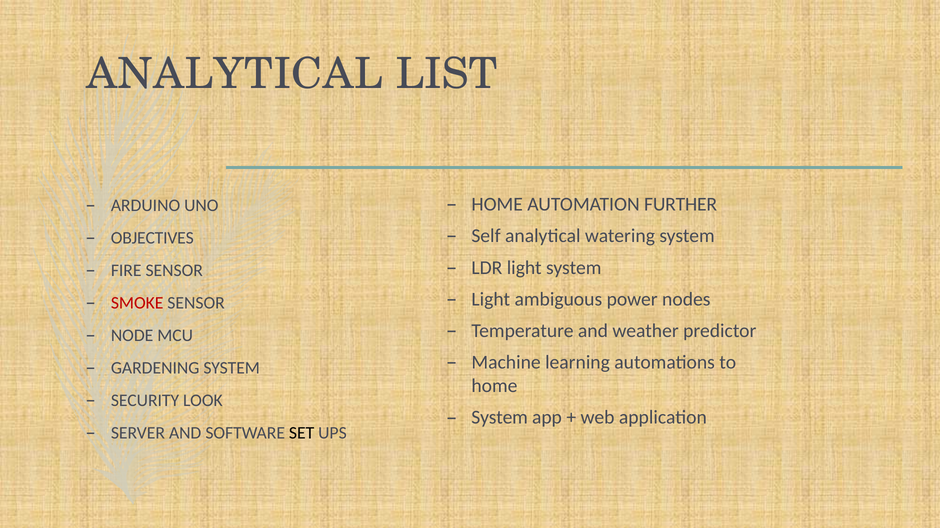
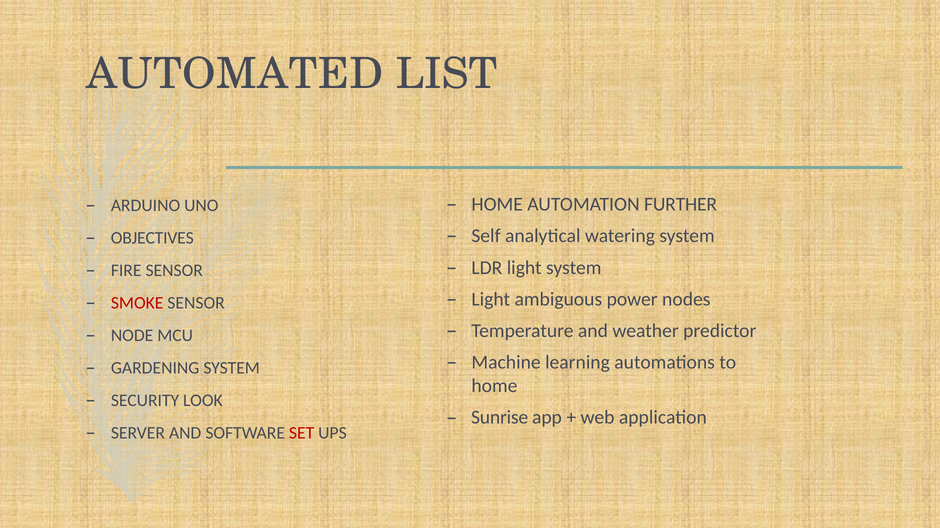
ANALYTICAL at (235, 74): ANALYTICAL -> AUTOMATED
System at (500, 418): System -> Sunrise
SET colour: black -> red
